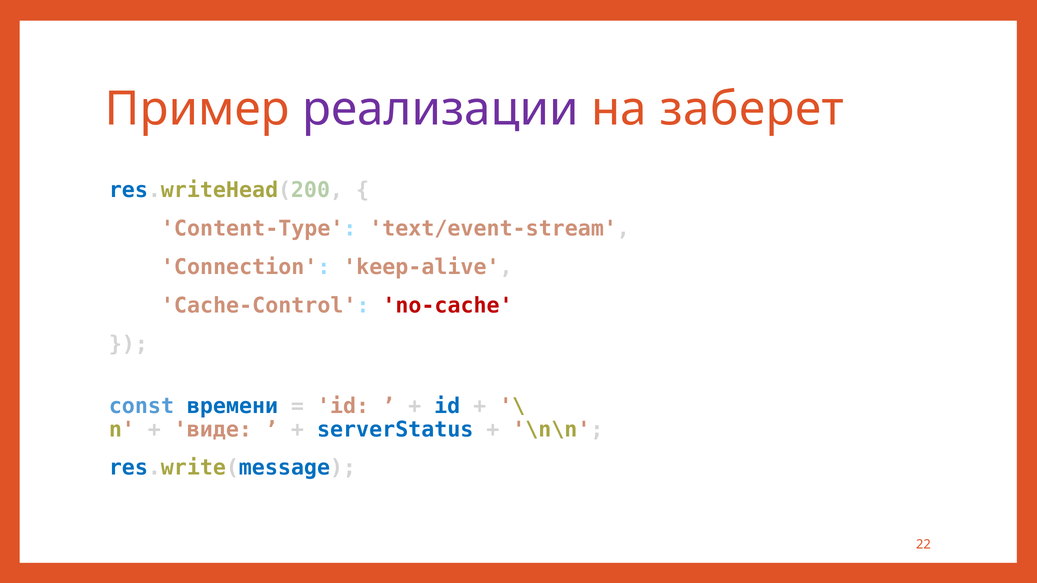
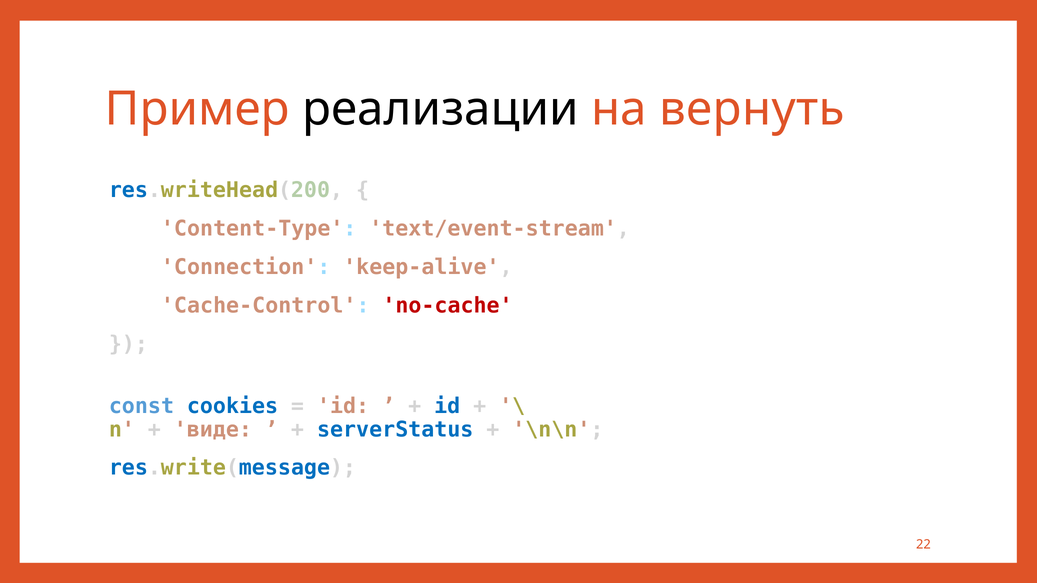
реализации colour: purple -> black
заберет: заберет -> вернуть
времени: времени -> cookies
